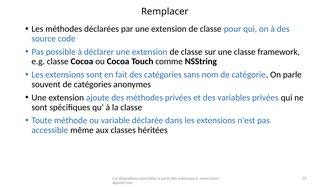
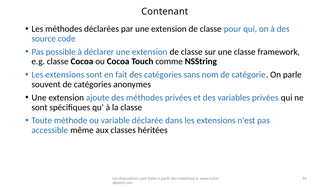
Remplacer: Remplacer -> Contenant
